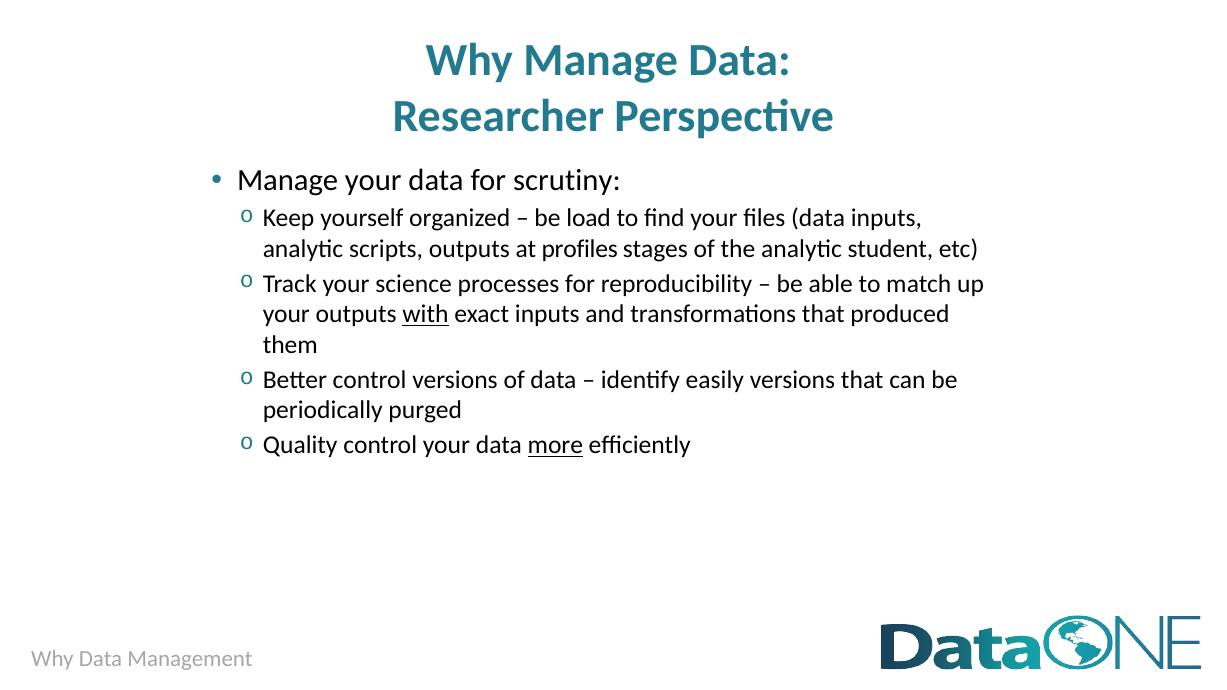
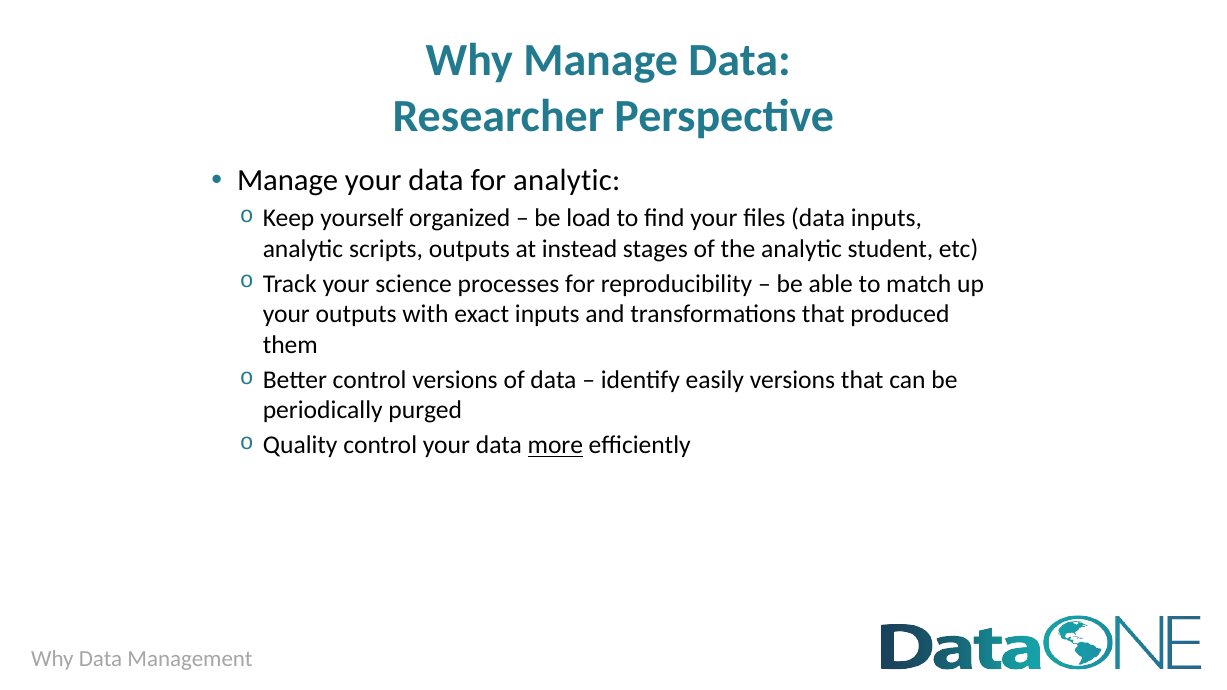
for scrutiny: scrutiny -> analytic
profiles: profiles -> instead
with underline: present -> none
